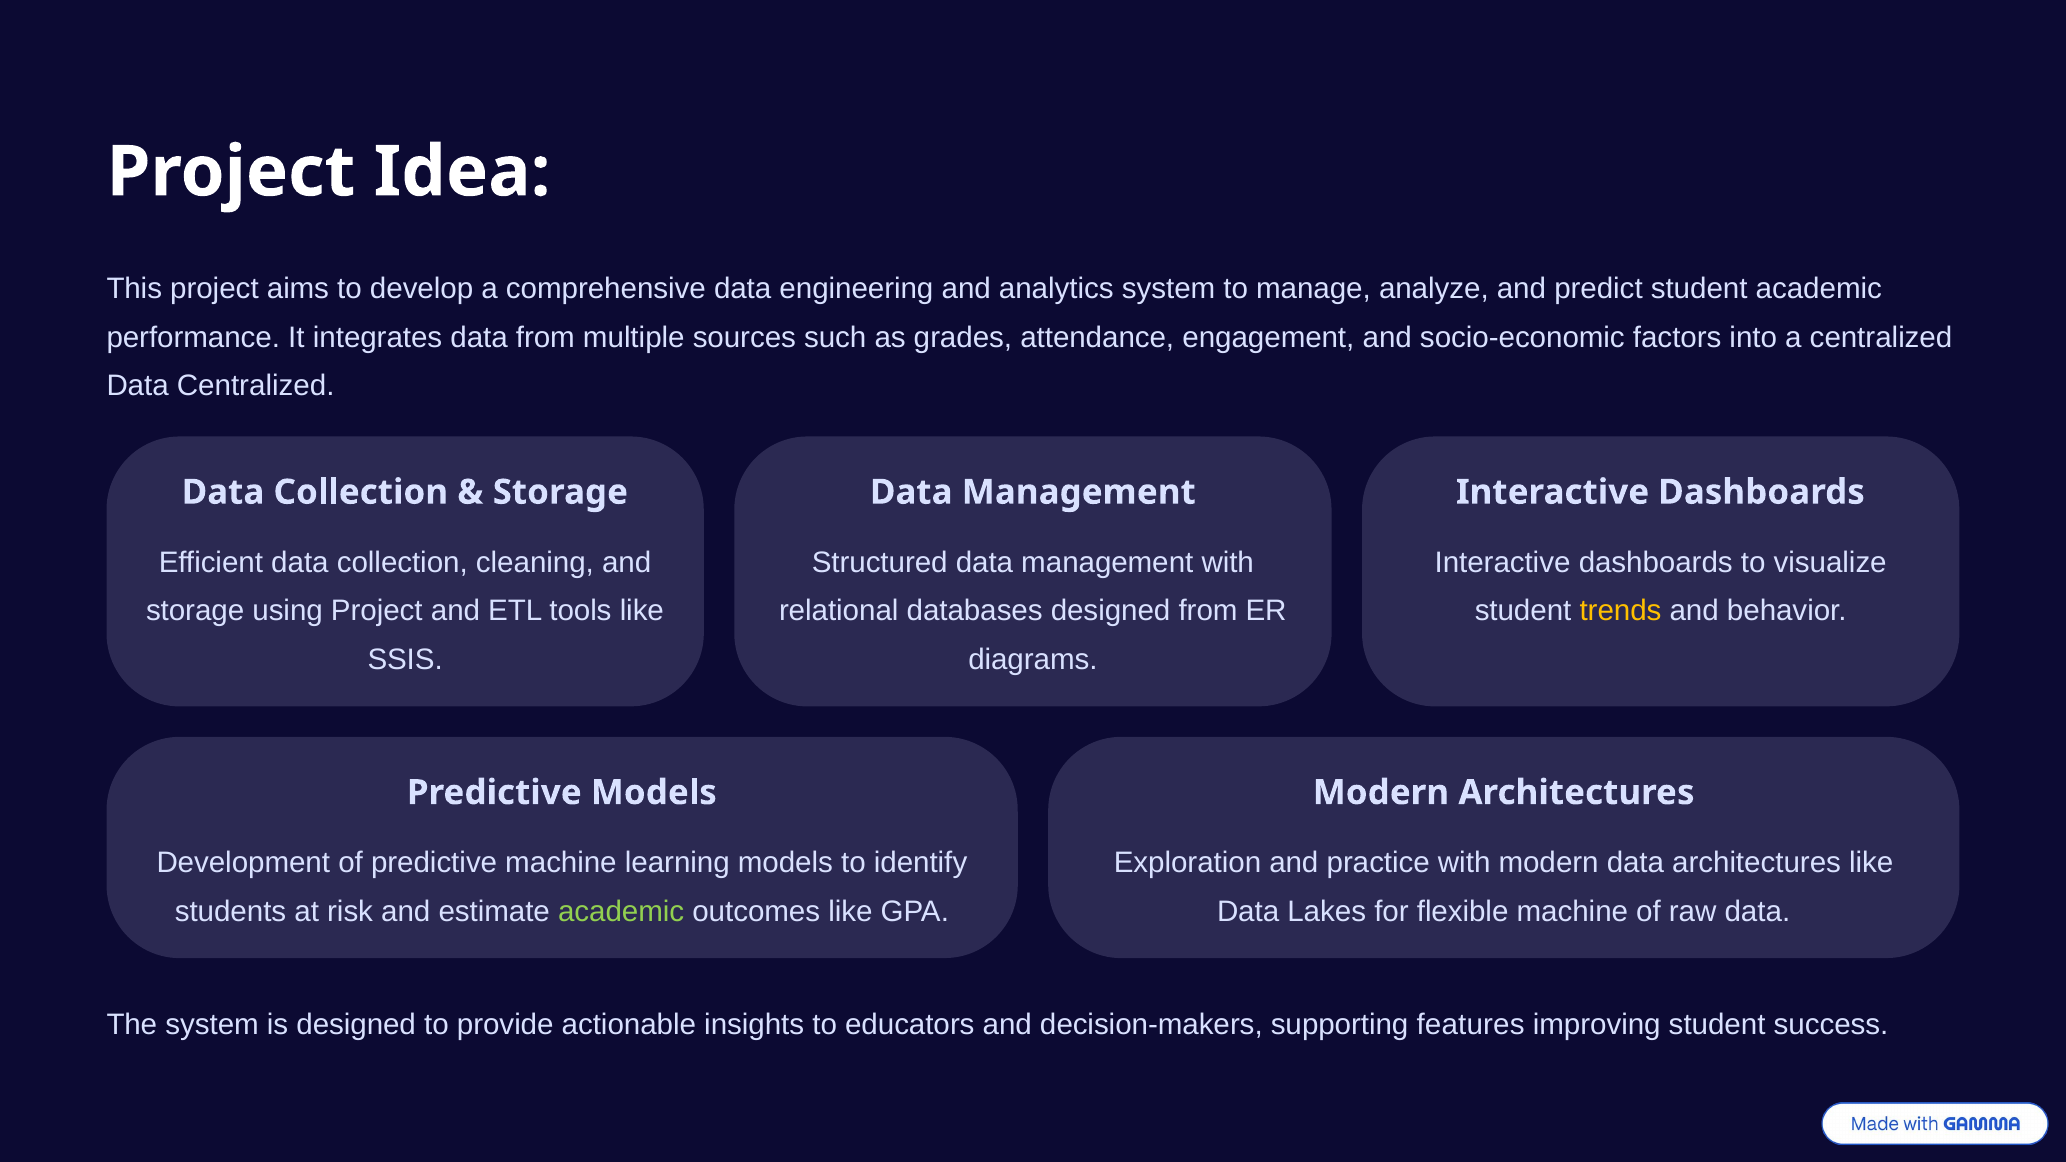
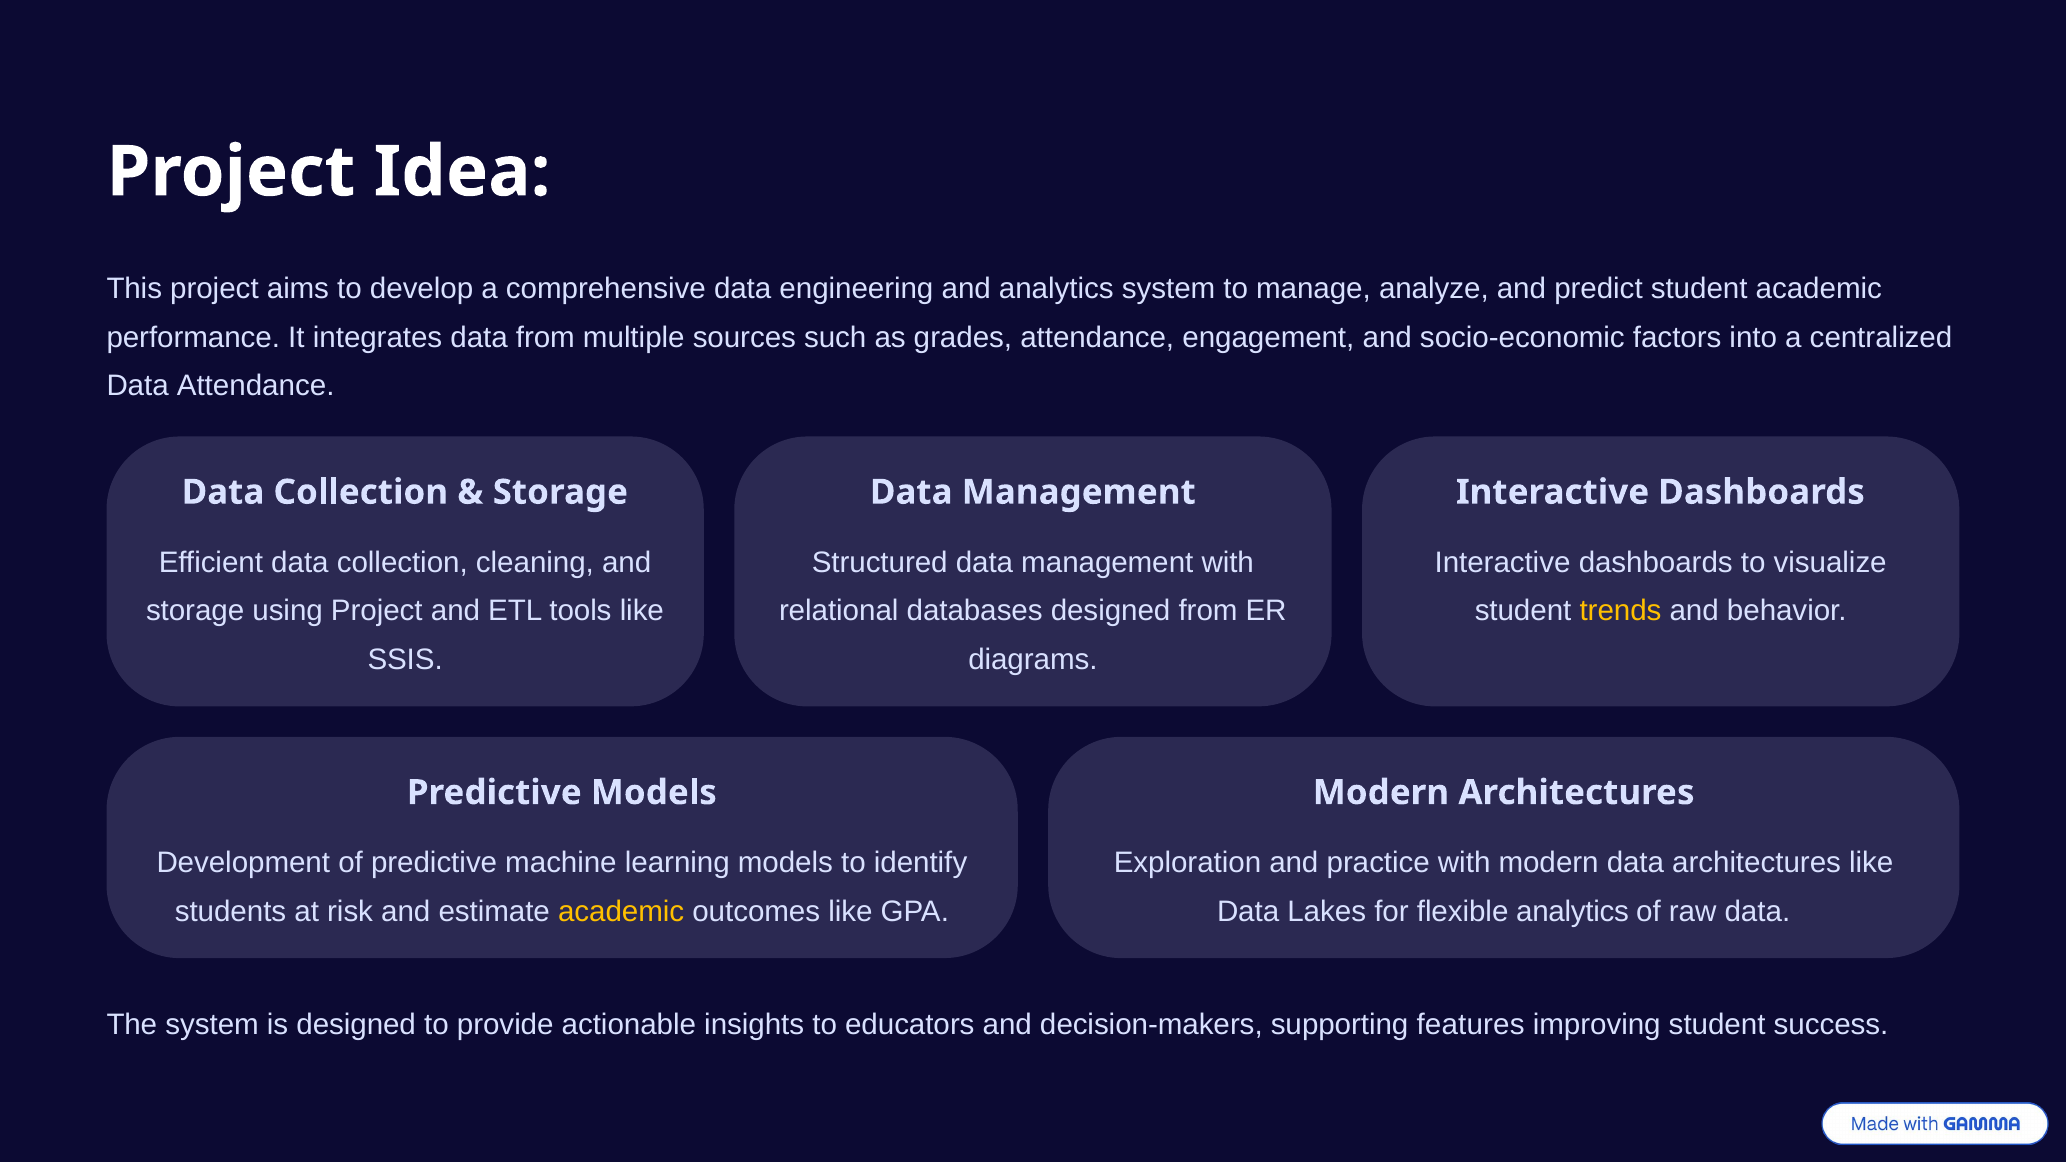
Data Centralized: Centralized -> Attendance
academic at (621, 912) colour: light green -> yellow
flexible machine: machine -> analytics
